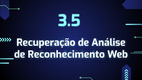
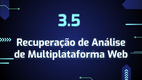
Reconhecimento: Reconhecimento -> Multiplataforma
